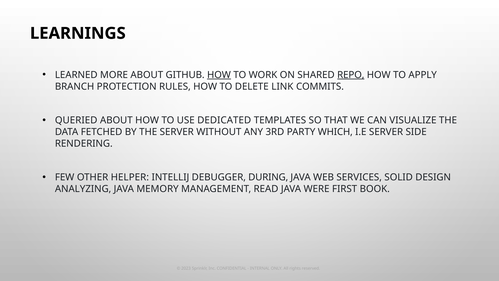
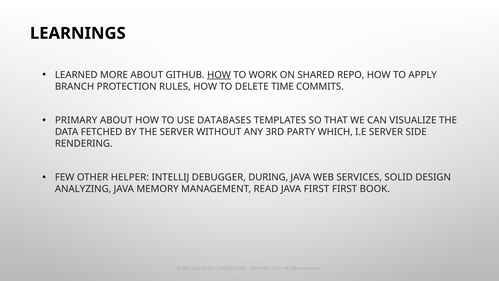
REPO underline: present -> none
LINK: LINK -> TIME
QUERIED: QUERIED -> PRIMARY
DEDICATED: DEDICATED -> DATABASES
JAVA WERE: WERE -> FIRST
